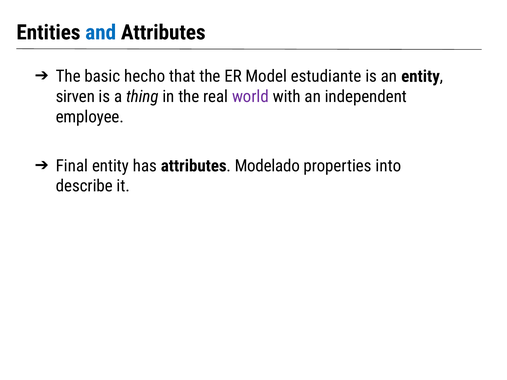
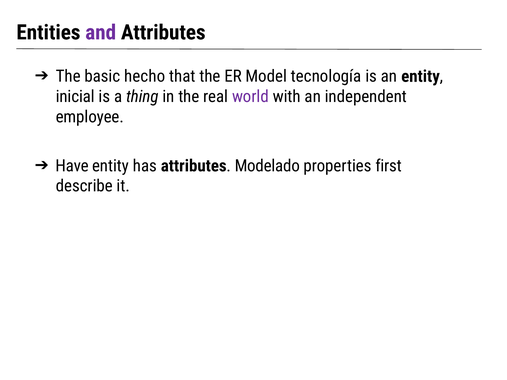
and colour: blue -> purple
estudiante: estudiante -> tecnología
sirven: sirven -> inicial
Final: Final -> Have
into: into -> first
